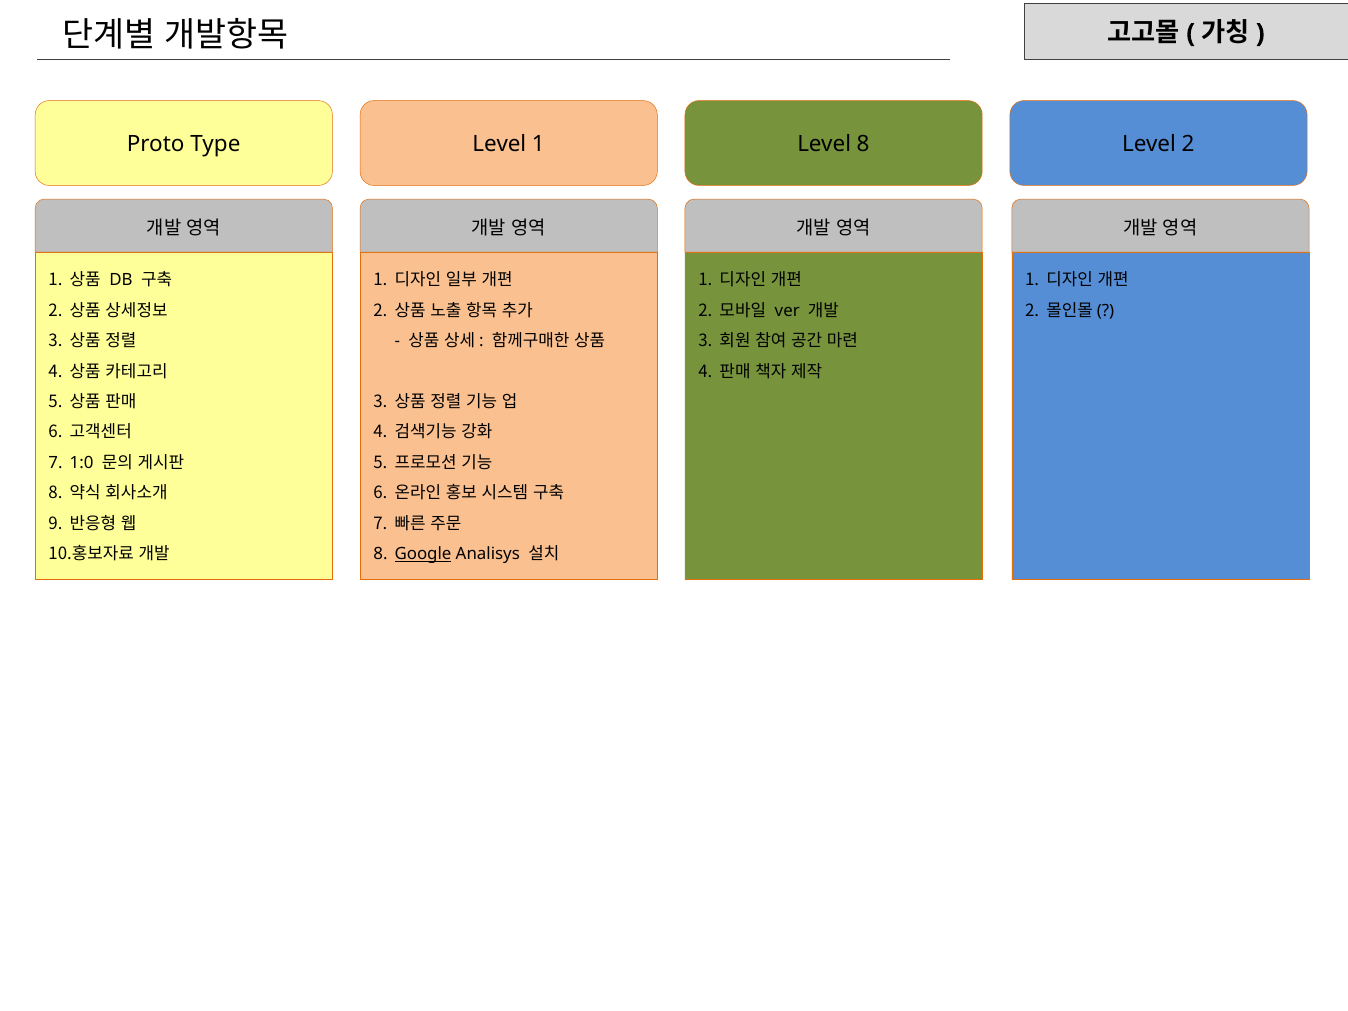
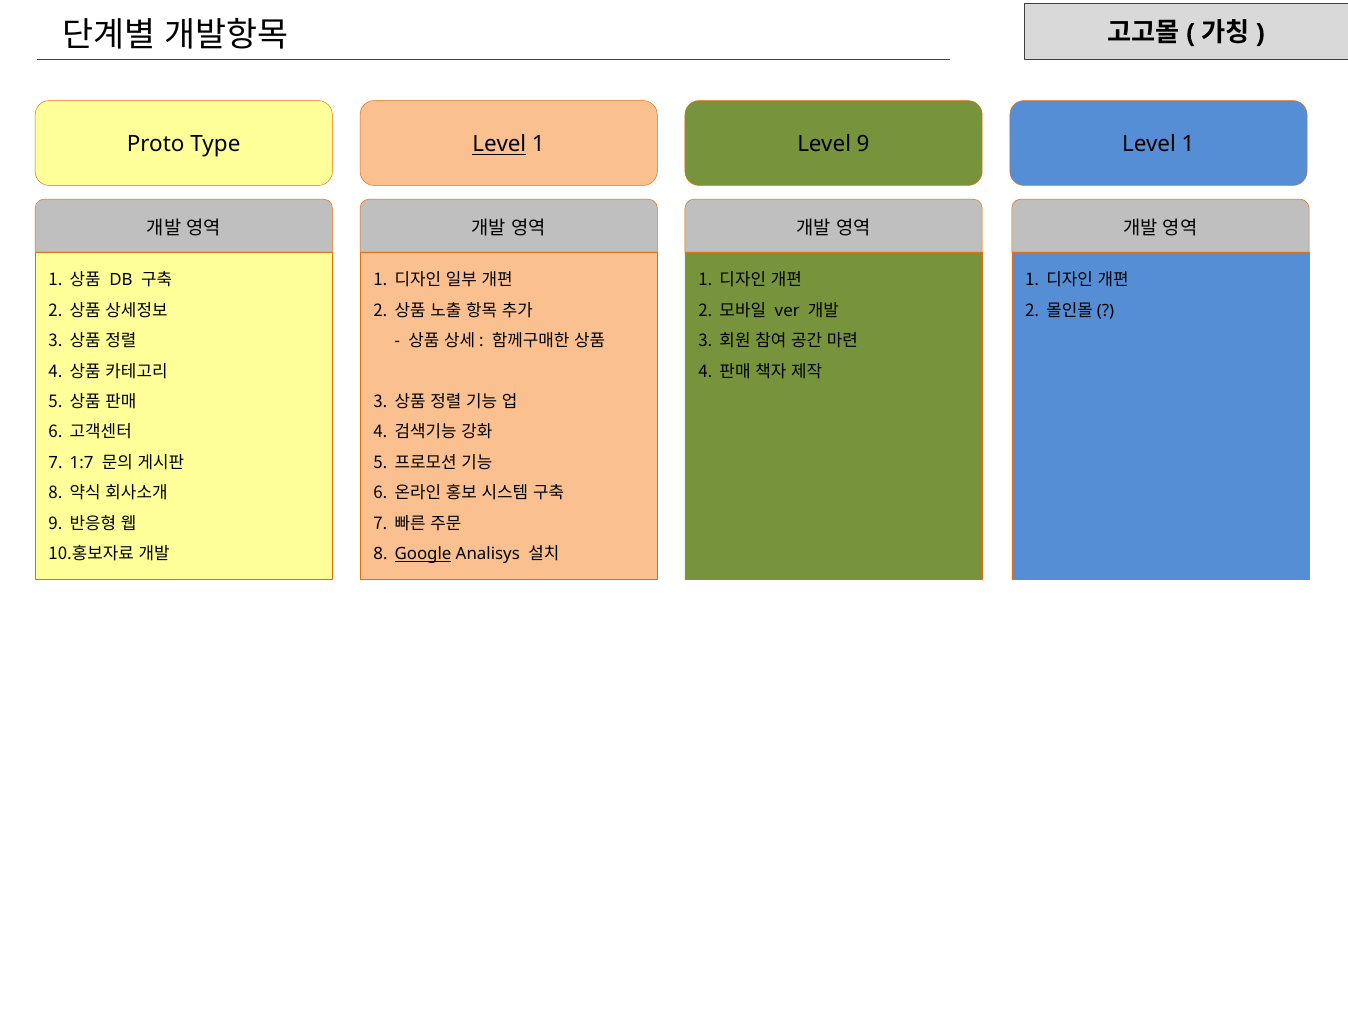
Level at (499, 145) underline: none -> present
Level 8: 8 -> 9
2 at (1188, 145): 2 -> 1
1:0: 1:0 -> 1:7
